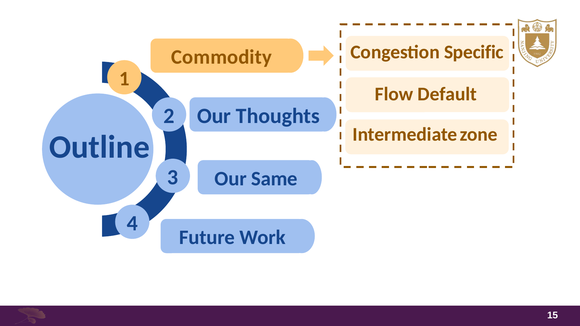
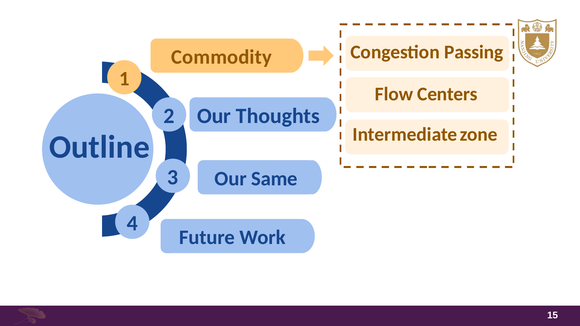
Specific: Specific -> Passing
Default: Default -> Centers
